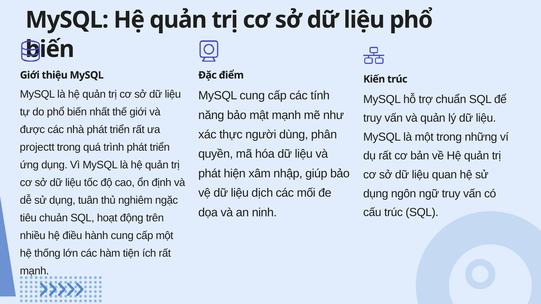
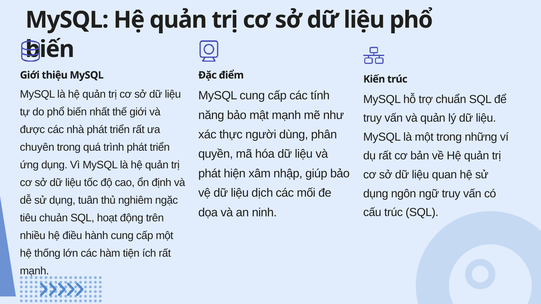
projectt: projectt -> chuyên
